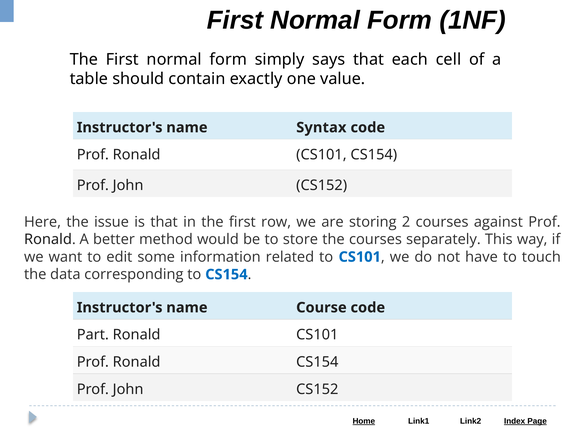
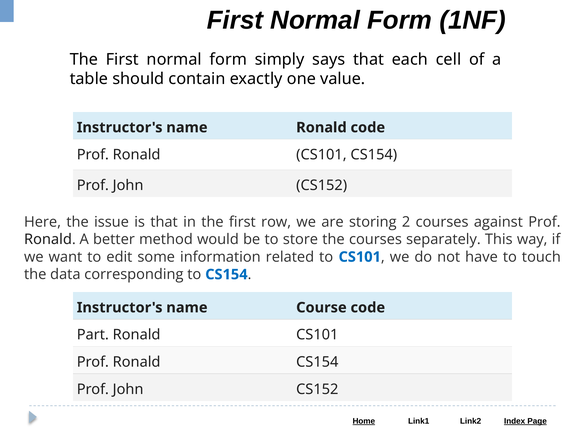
name Syntax: Syntax -> Ronald
